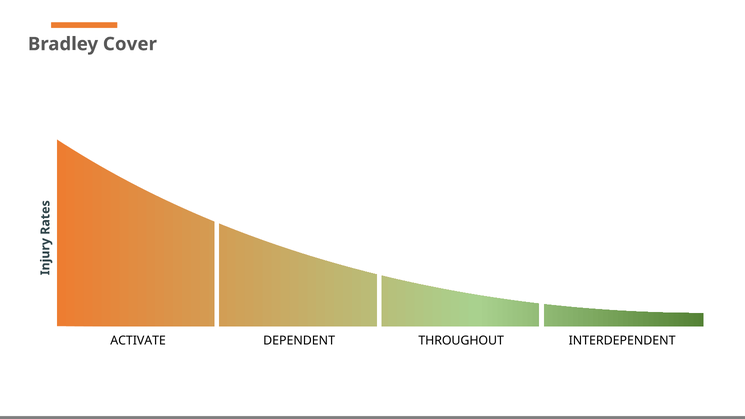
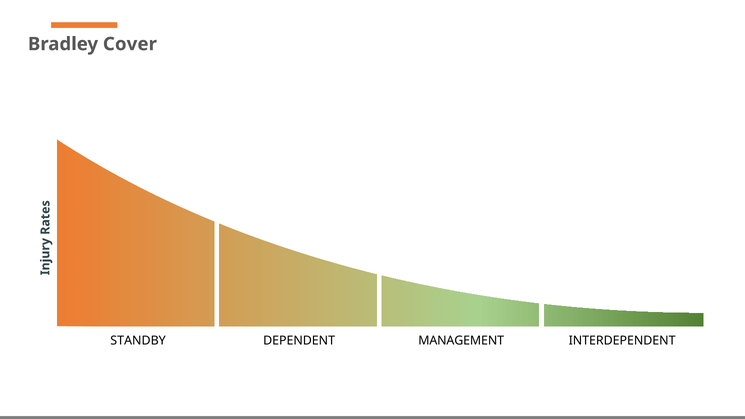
ACTIVATE: ACTIVATE -> STANDBY
THROUGHOUT: THROUGHOUT -> MANAGEMENT
